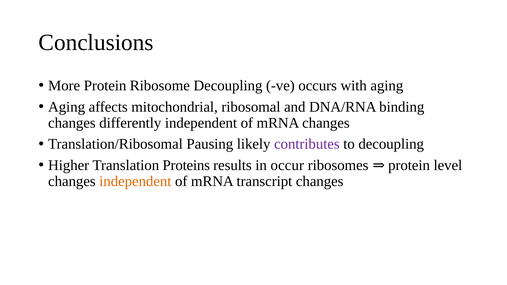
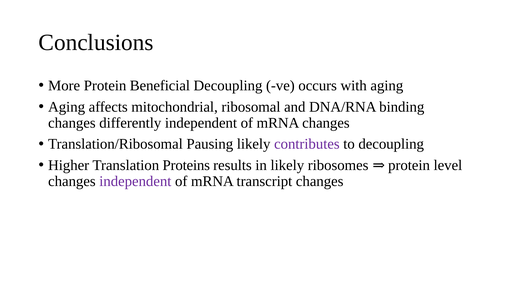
Ribosome: Ribosome -> Beneficial
in occur: occur -> likely
independent at (135, 181) colour: orange -> purple
